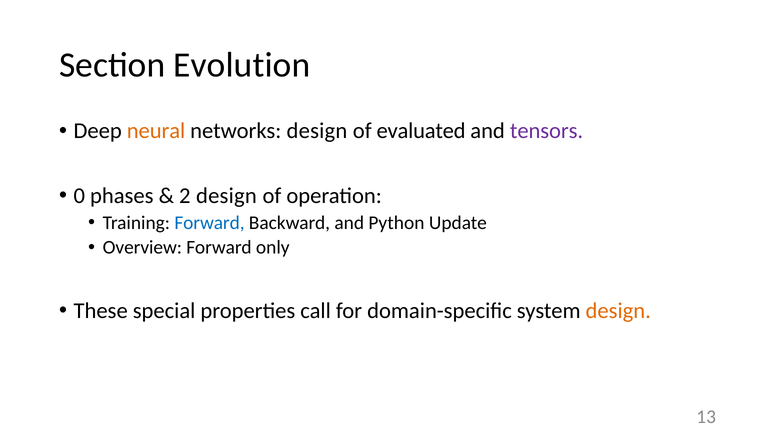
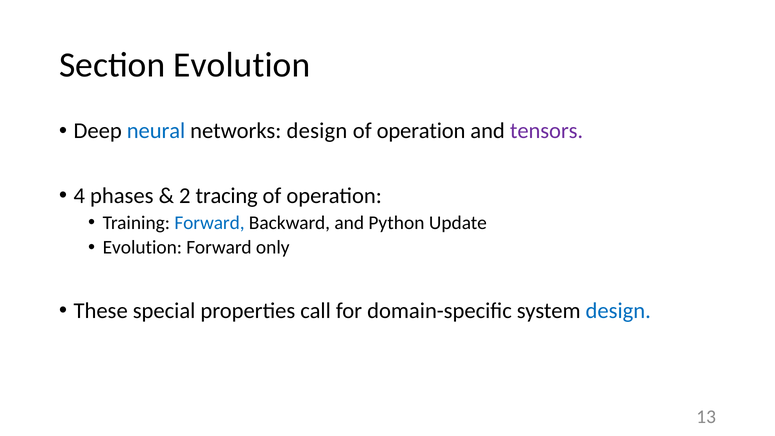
neural colour: orange -> blue
evaluated at (421, 131): evaluated -> operation
0: 0 -> 4
2 design: design -> tracing
Overview at (142, 248): Overview -> Evolution
design at (618, 311) colour: orange -> blue
